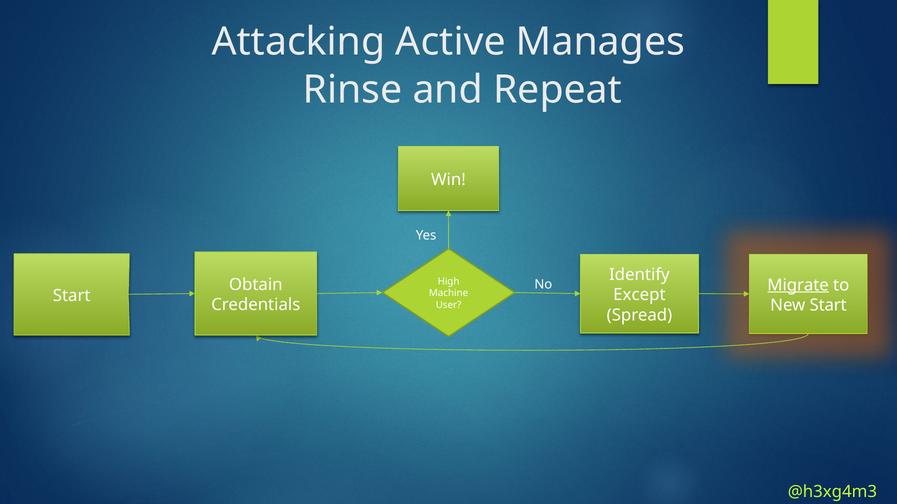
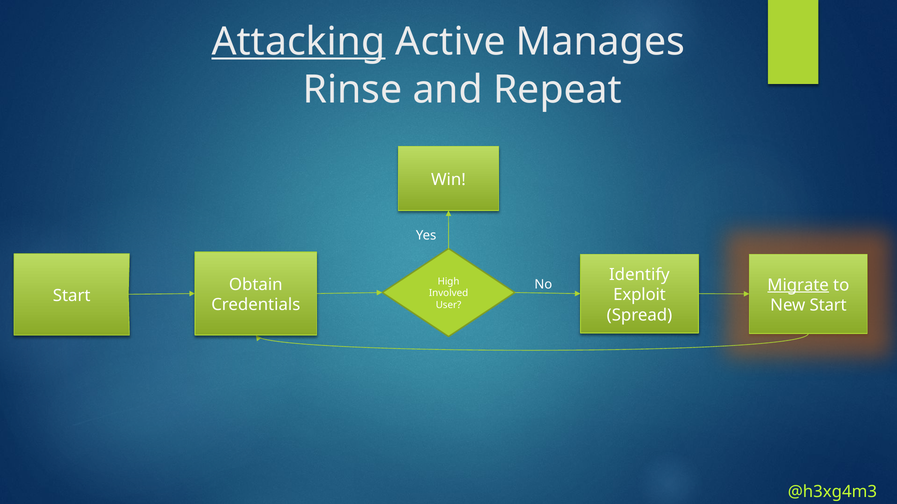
Attacking underline: none -> present
Except: Except -> Exploit
Machine: Machine -> Involved
